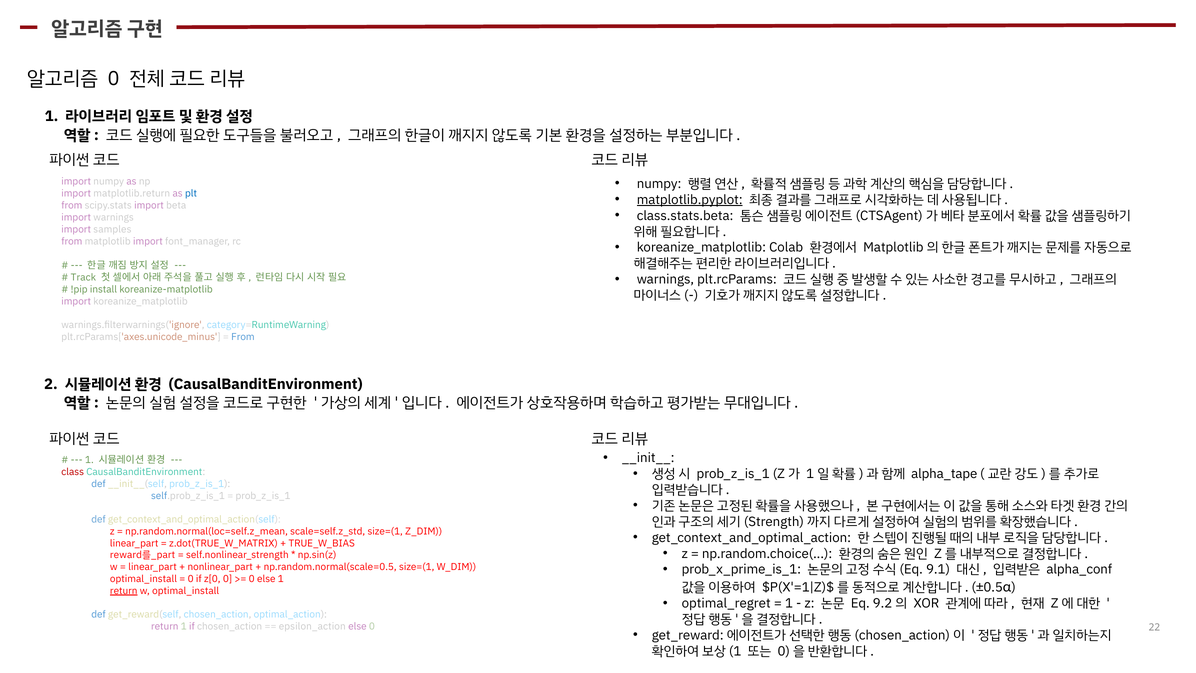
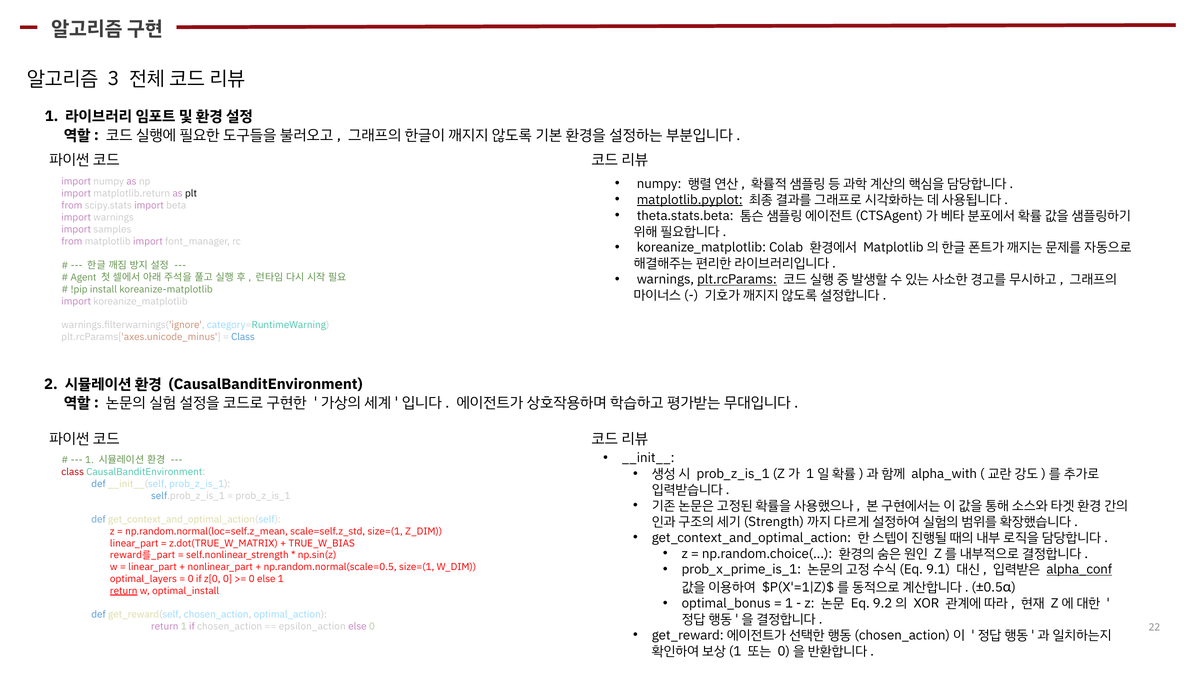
0 at (114, 79): 0 -> 3
plt colour: blue -> black
class.stats.beta: class.stats.beta -> theta.stats.beta
plt.rcParams underline: none -> present
Track: Track -> Agent
From at (243, 337): From -> Class
alpha_tape: alpha_tape -> alpha_with
alpha_conf underline: none -> present
optimal_install at (143, 579): optimal_install -> optimal_layers
optimal_regret: optimal_regret -> optimal_bonus
